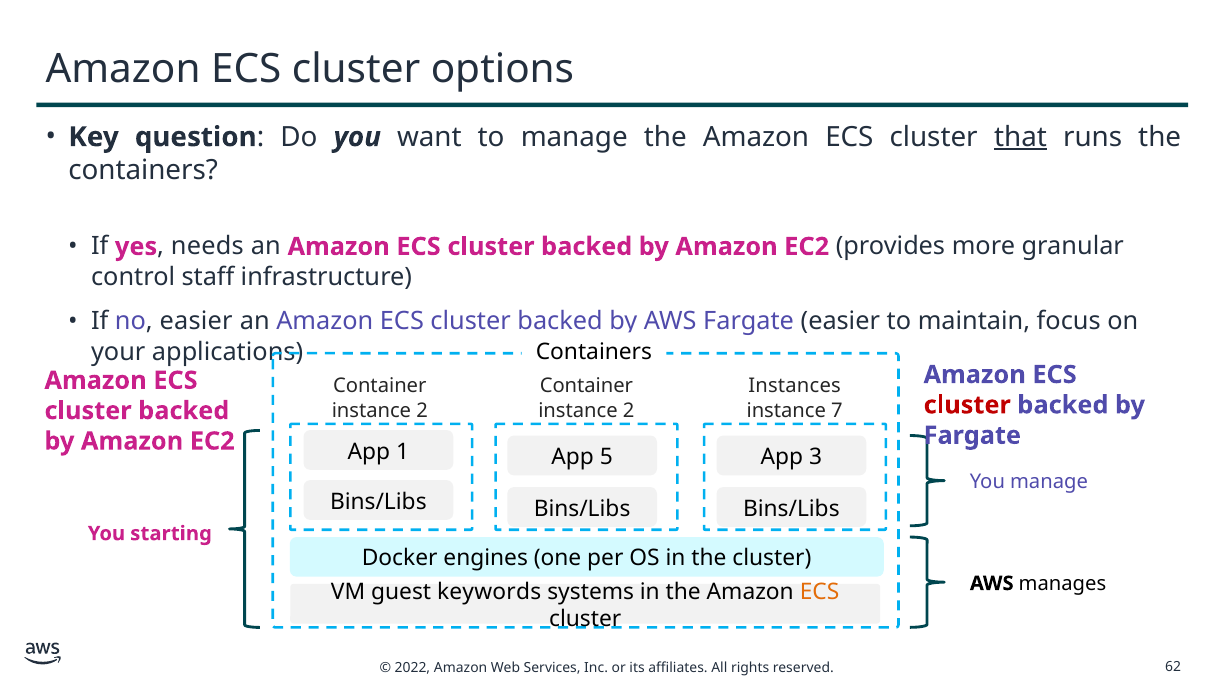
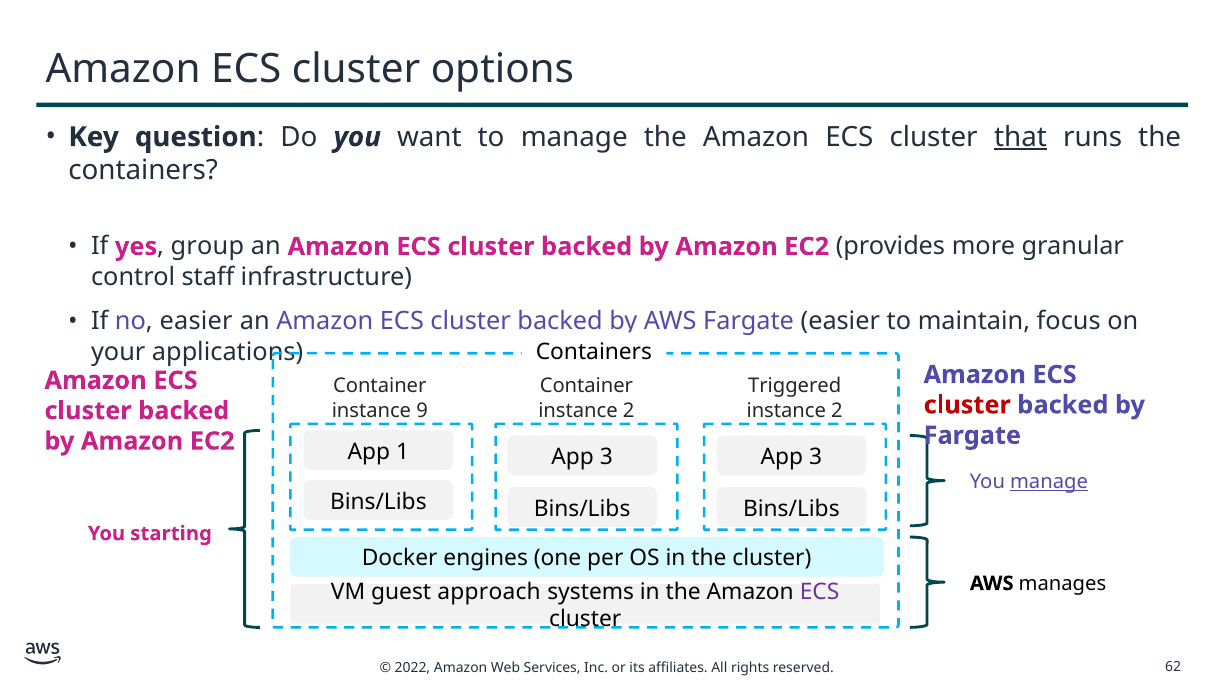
needs: needs -> group
Instances: Instances -> Triggered
2 at (422, 410): 2 -> 9
7 at (837, 410): 7 -> 2
5 at (606, 457): 5 -> 3
manage at (1049, 482) underline: none -> present
keywords: keywords -> approach
ECS at (820, 592) colour: orange -> purple
